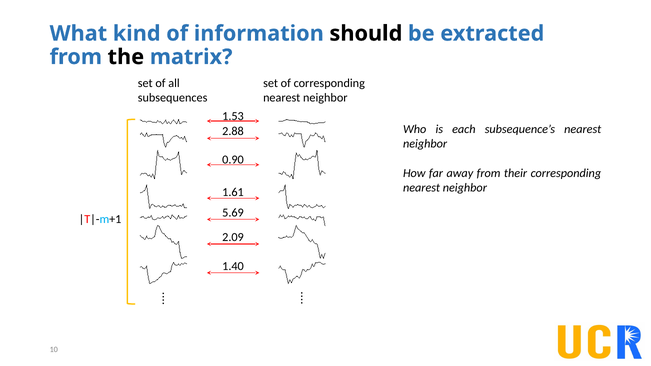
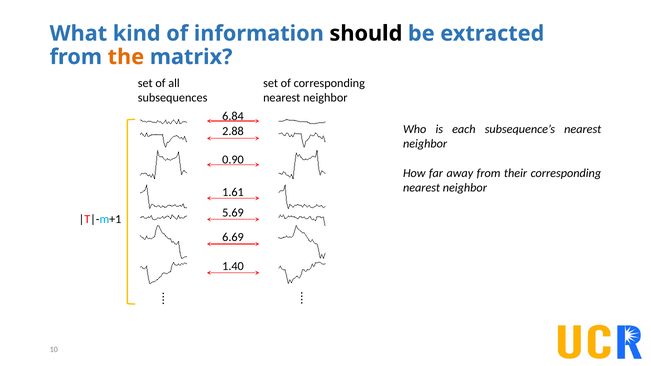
the colour: black -> orange
1.53: 1.53 -> 6.84
2.09: 2.09 -> 6.69
